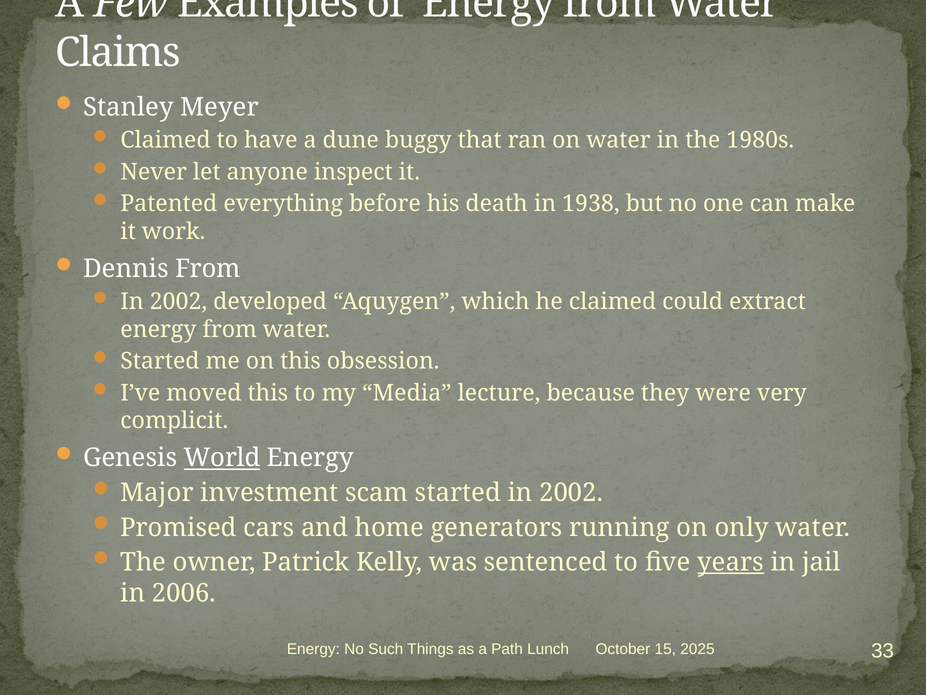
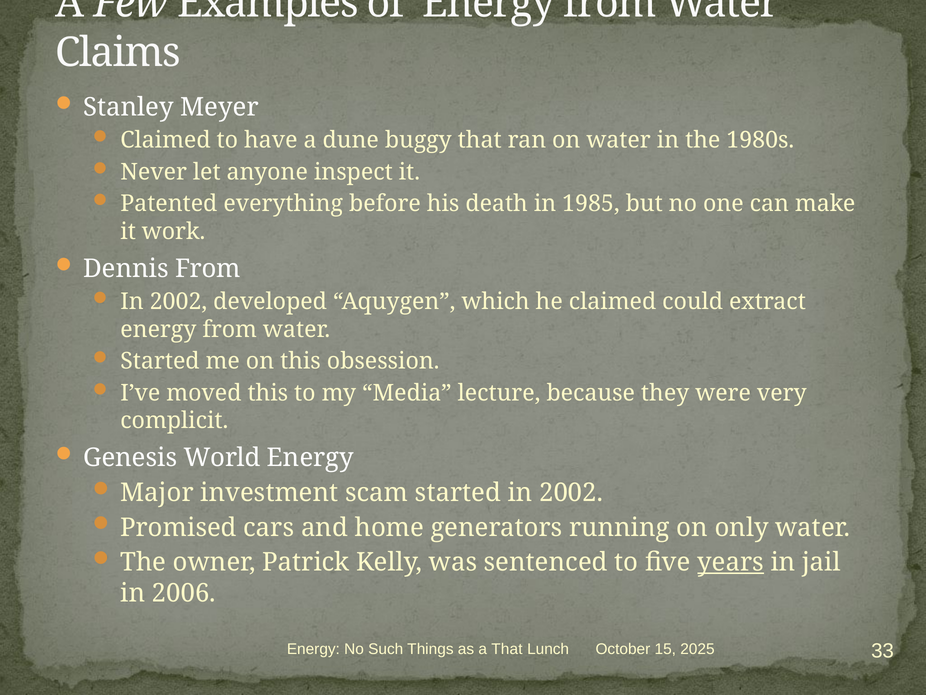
1938: 1938 -> 1985
World underline: present -> none
a Path: Path -> That
